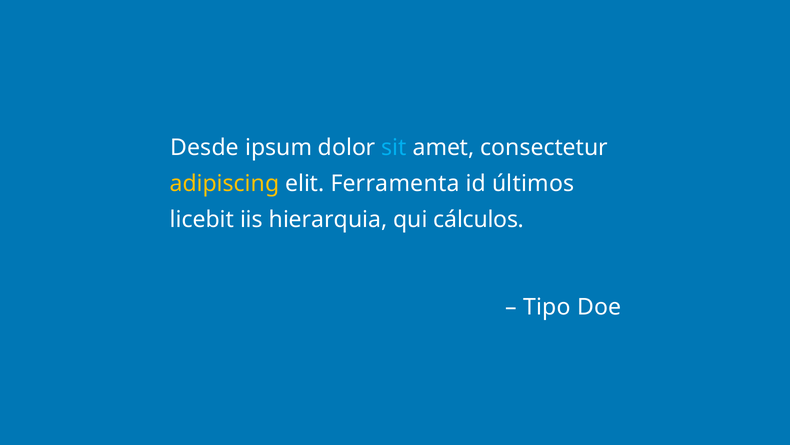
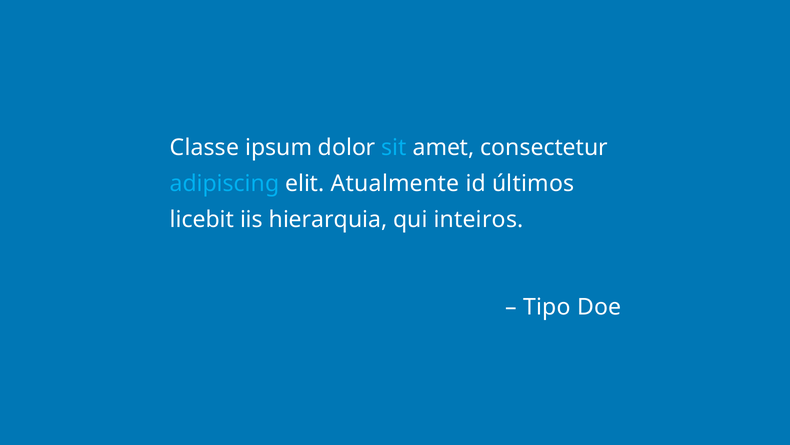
Desde: Desde -> Classe
adipiscing colour: yellow -> light blue
Ferramenta: Ferramenta -> Atualmente
cálculos: cálculos -> inteiros
